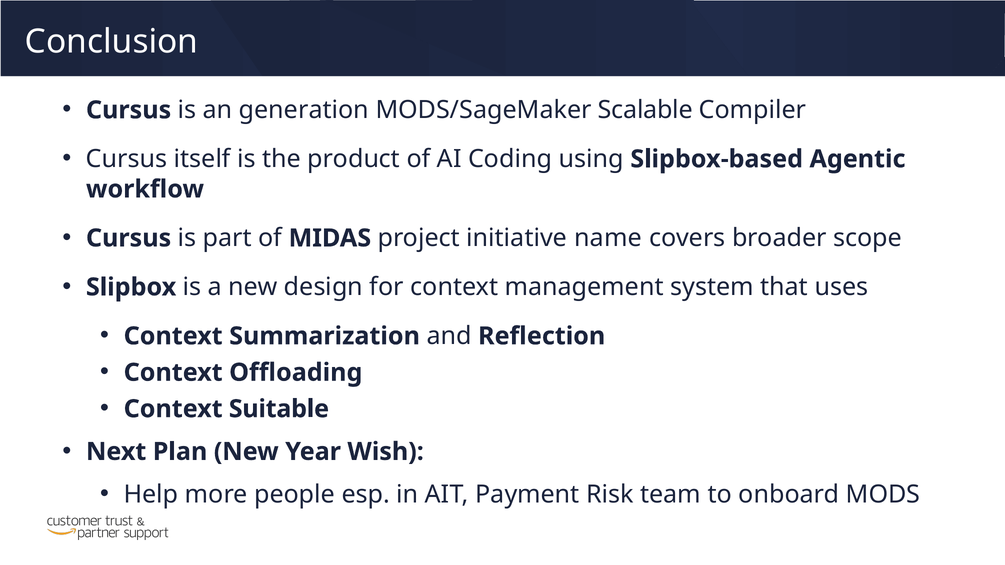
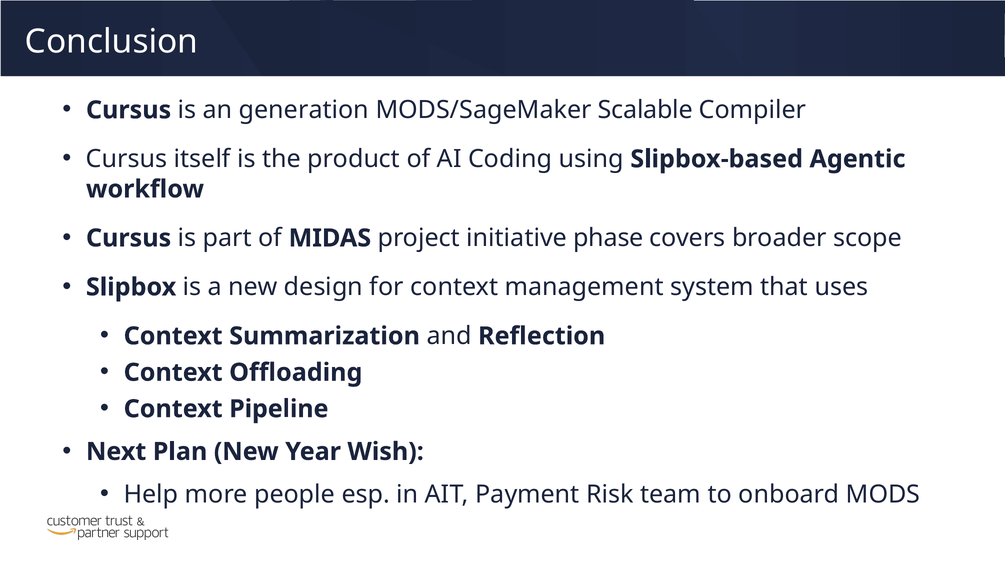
name: name -> phase
Suitable: Suitable -> Pipeline
